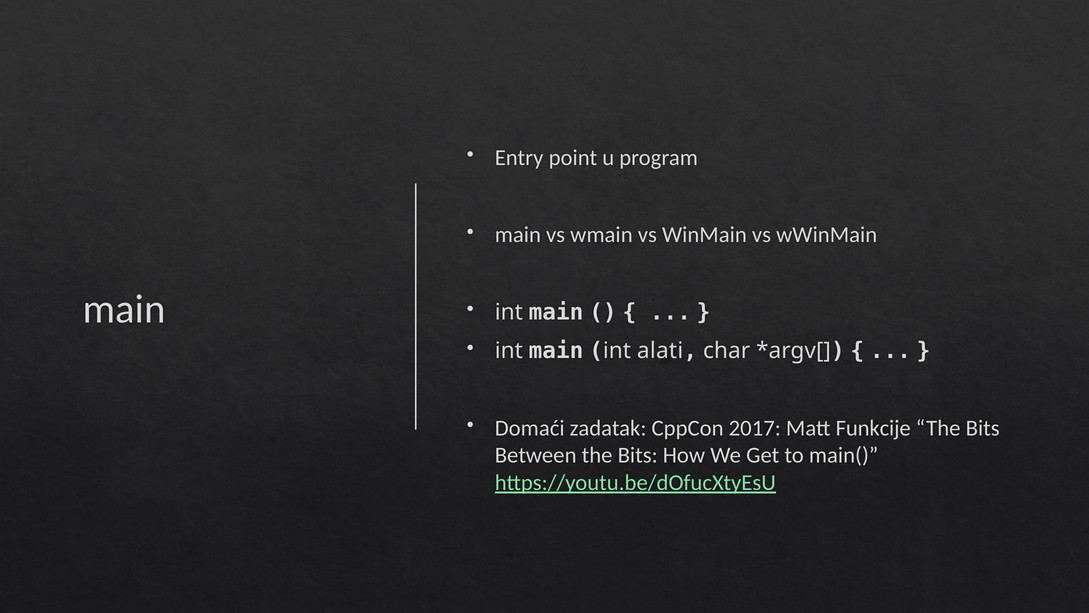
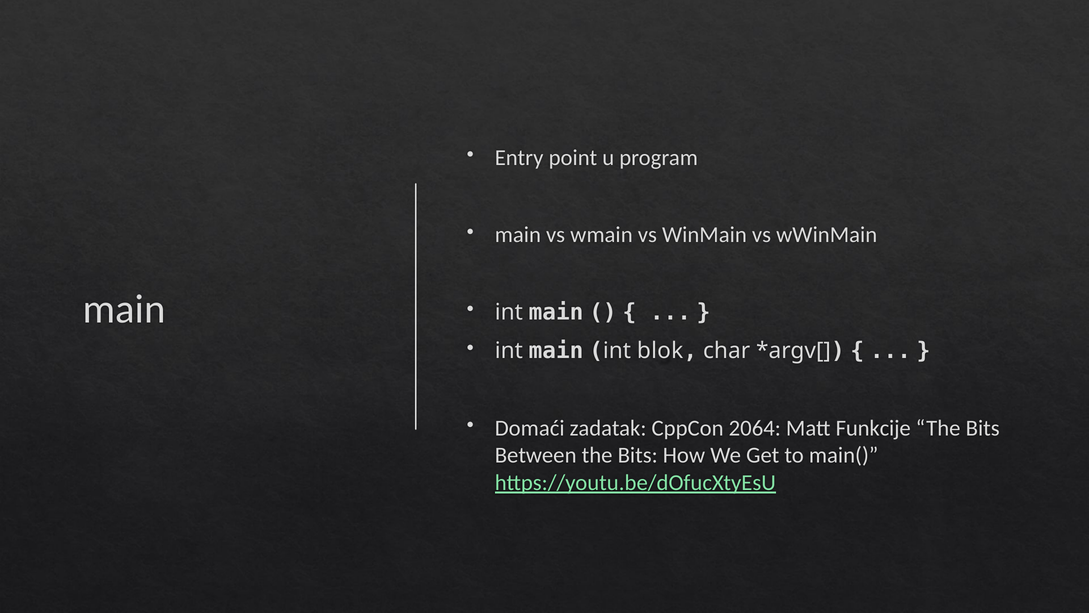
alati: alati -> blok
2017: 2017 -> 2064
